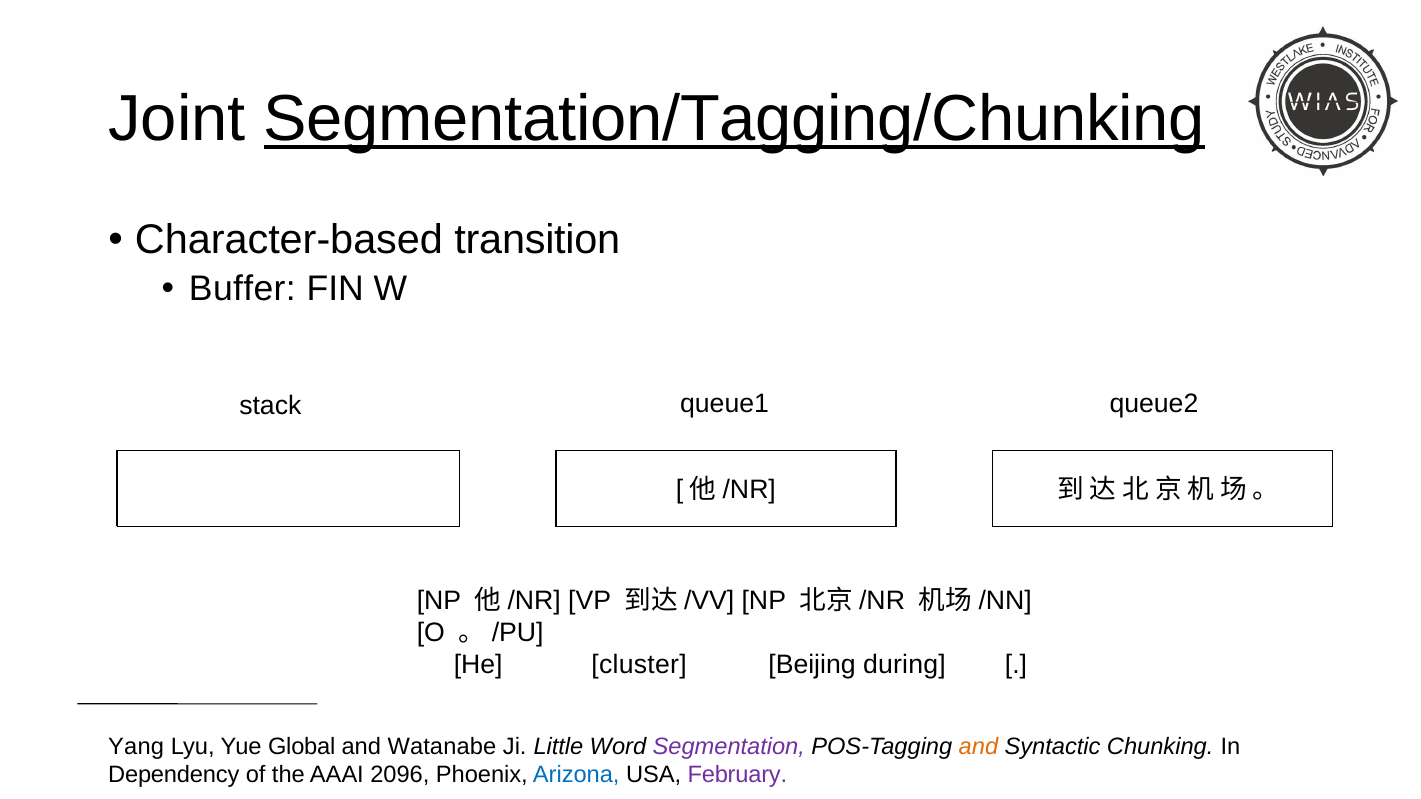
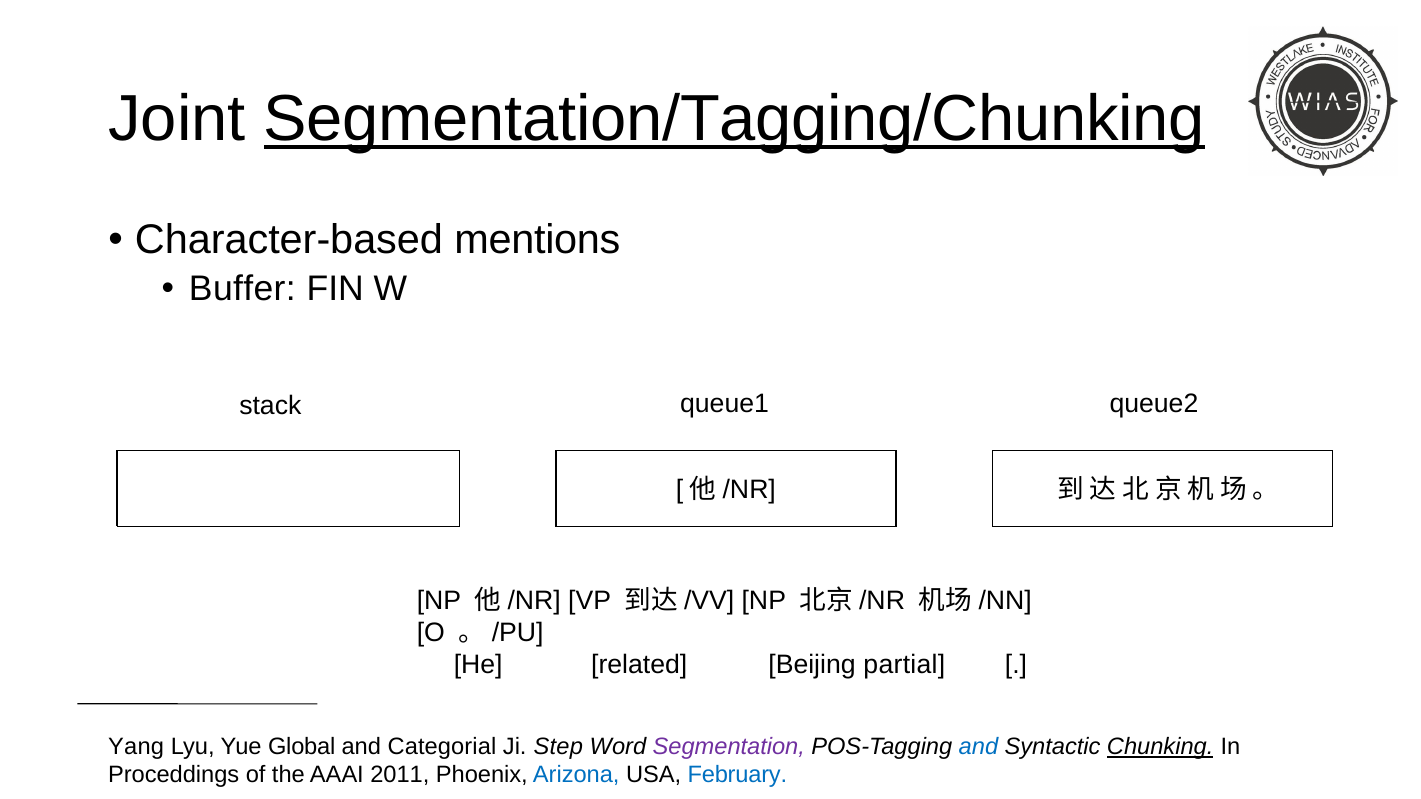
transition: transition -> mentions
cluster: cluster -> related
during: during -> partial
Watanabe: Watanabe -> Categorial
Little: Little -> Step
and at (978, 747) colour: orange -> blue
Chunking underline: none -> present
Dependency: Dependency -> Proceddings
2096: 2096 -> 2011
February colour: purple -> blue
